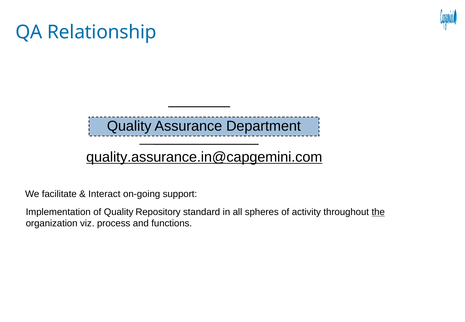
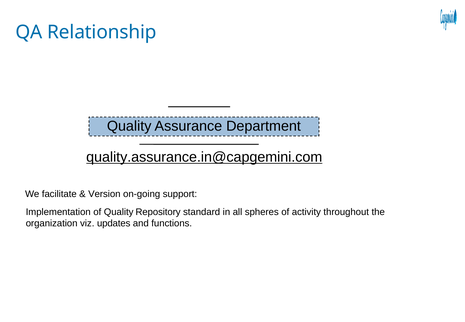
Interact: Interact -> Version
the underline: present -> none
process: process -> updates
